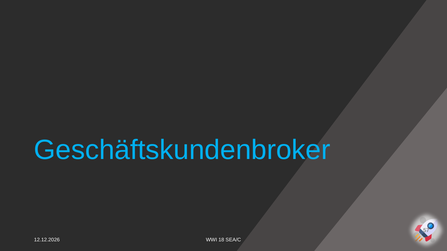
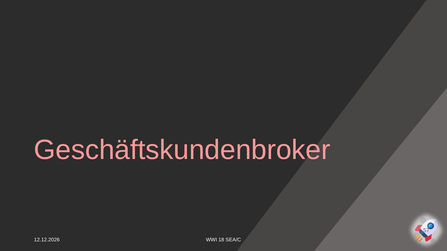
Geschäftskundenbroker colour: light blue -> pink
